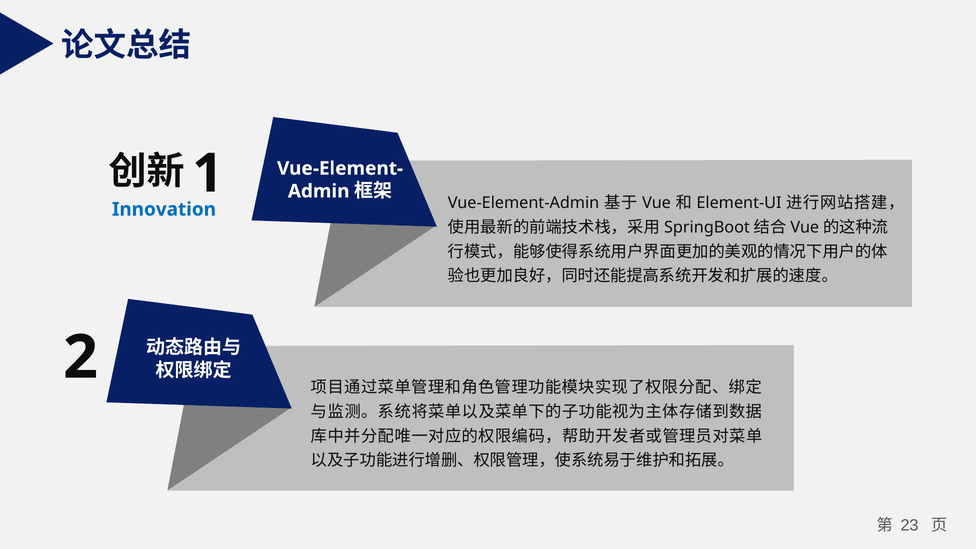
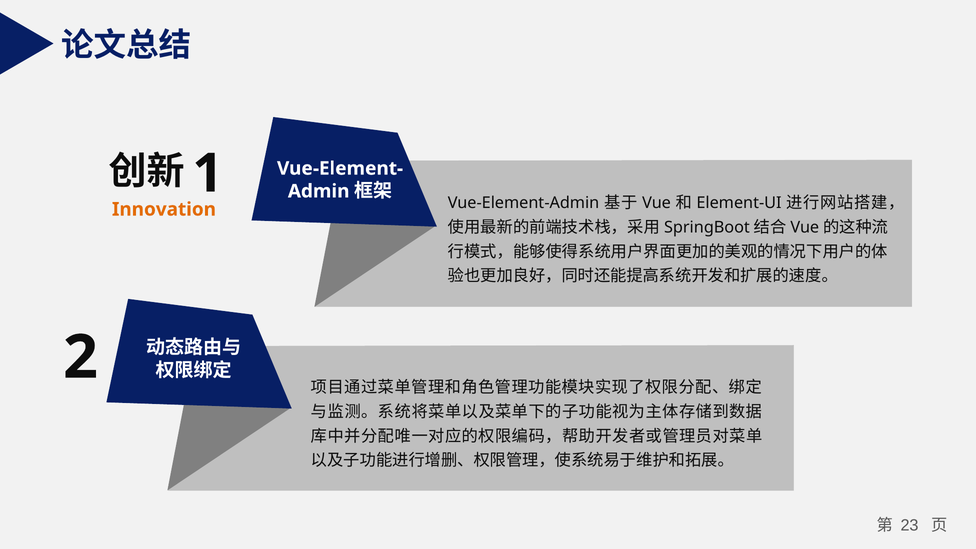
Innovation colour: blue -> orange
